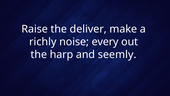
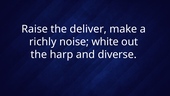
every: every -> white
seemly: seemly -> diverse
